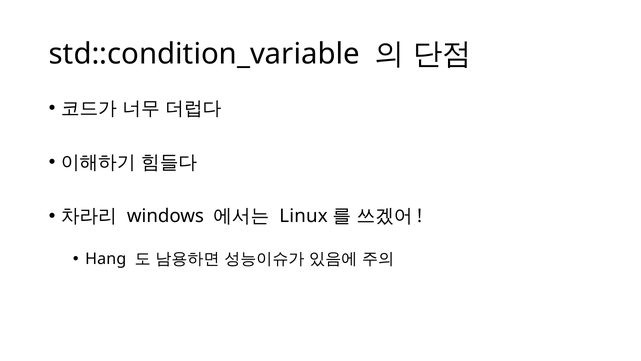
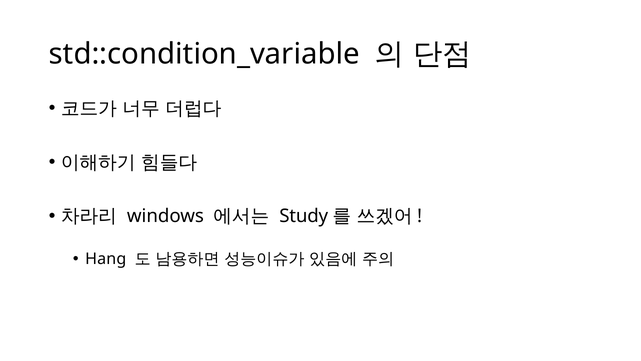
Linux: Linux -> Study
